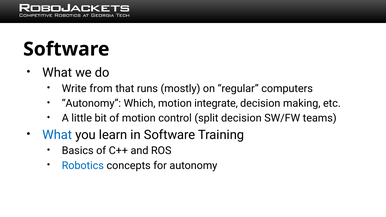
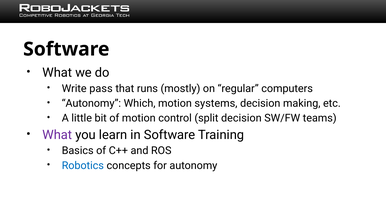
from: from -> pass
integrate: integrate -> systems
What at (57, 135) colour: blue -> purple
